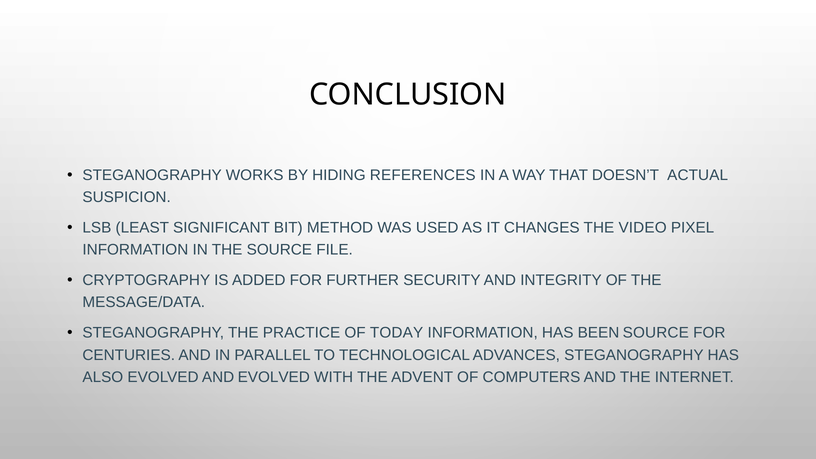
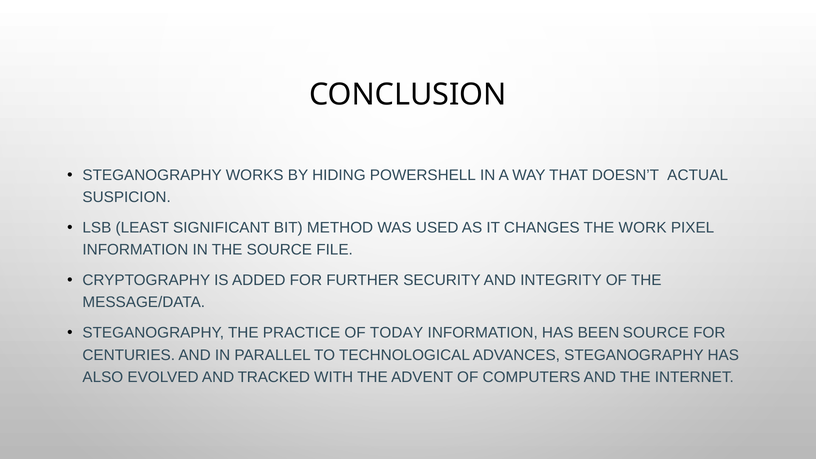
REFERENCES: REFERENCES -> POWERSHELL
VIDEO: VIDEO -> WORK
AND EVOLVED: EVOLVED -> TRACKED
